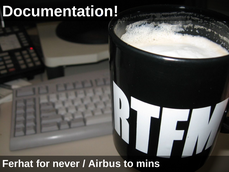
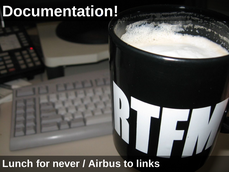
Ferhat: Ferhat -> Lunch
mins: mins -> links
